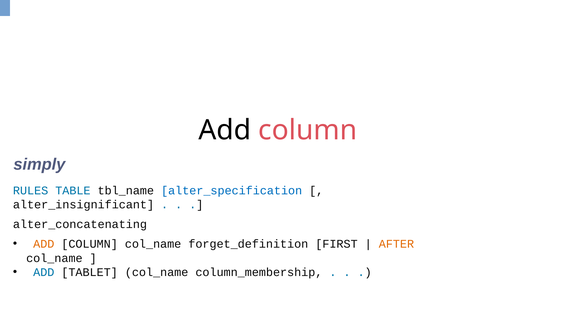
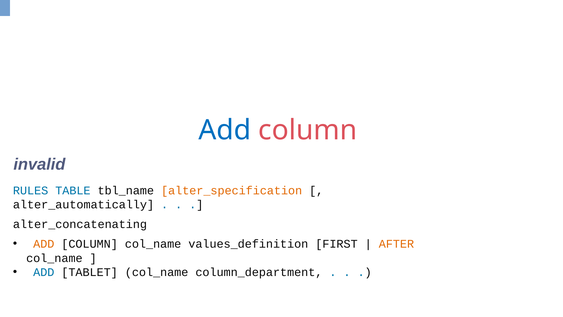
Add at (225, 130) colour: black -> blue
simply: simply -> invalid
alter_specification colour: blue -> orange
alter_insignificant: alter_insignificant -> alter_automatically
forget_definition: forget_definition -> values_definition
column_membership: column_membership -> column_department
